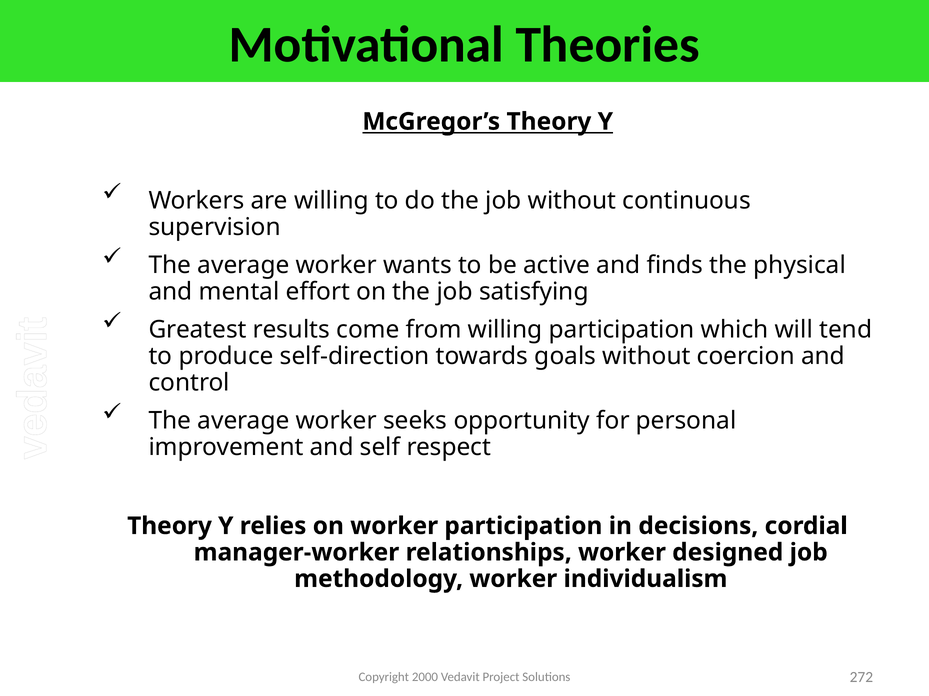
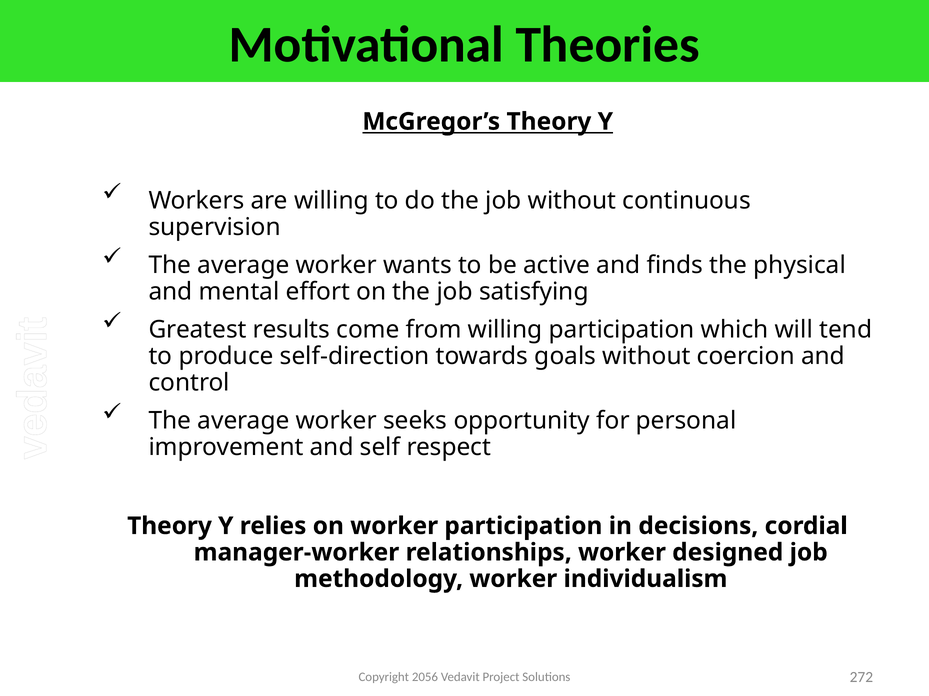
2000: 2000 -> 2056
